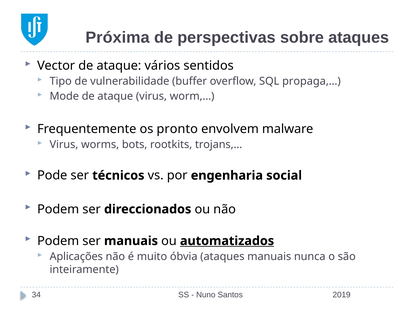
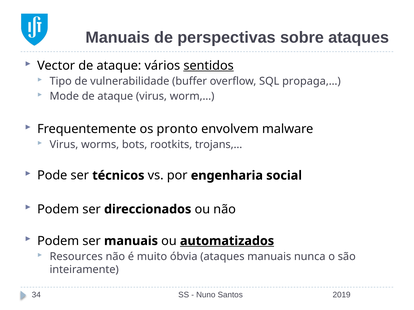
Próxima at (118, 38): Próxima -> Manuais
sentidos underline: none -> present
Aplicações: Aplicações -> Resources
